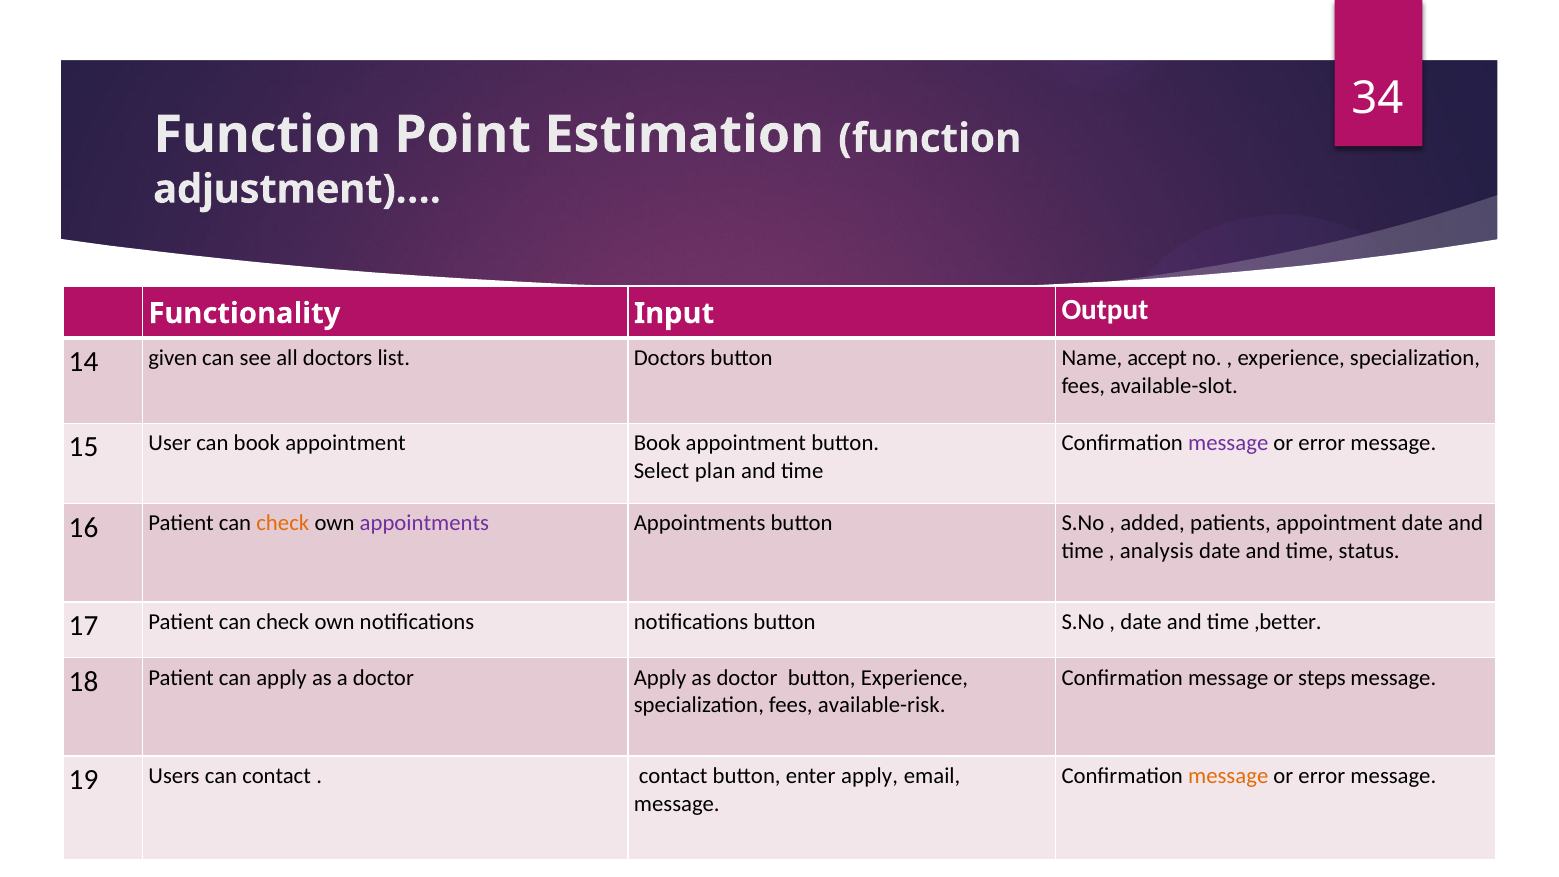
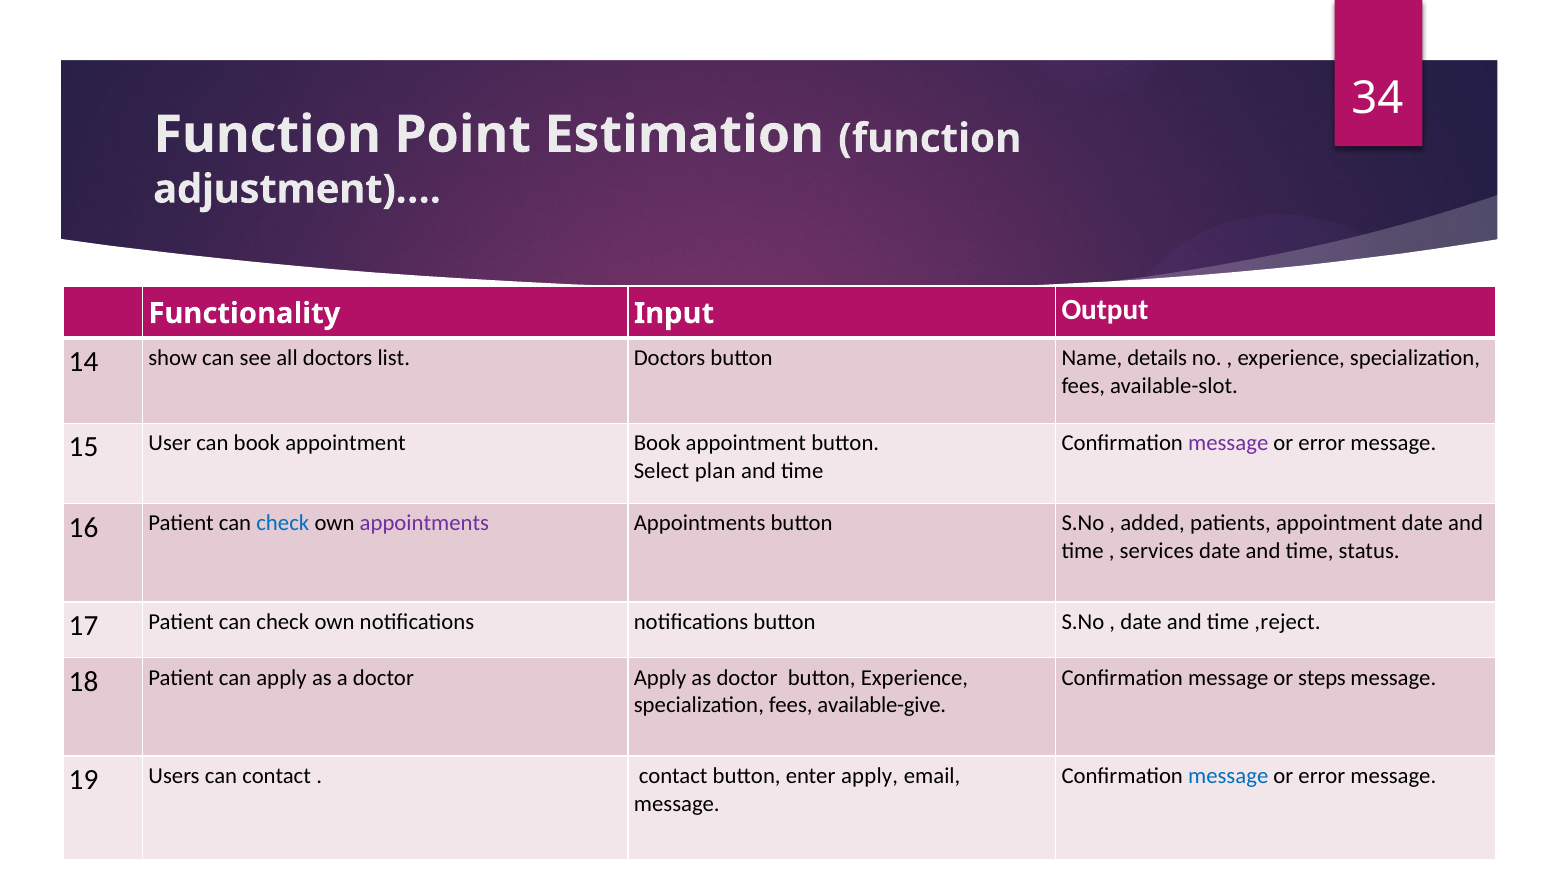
given: given -> show
accept: accept -> details
check at (283, 523) colour: orange -> blue
analysis: analysis -> services
,better: ,better -> ,reject
available-risk: available-risk -> available-give
message at (1228, 776) colour: orange -> blue
